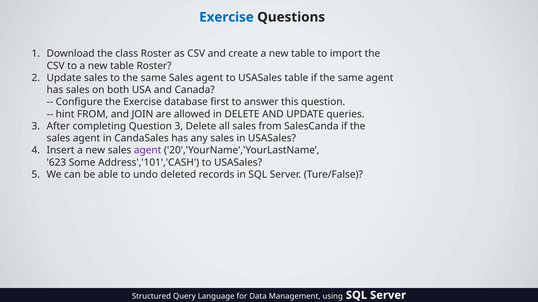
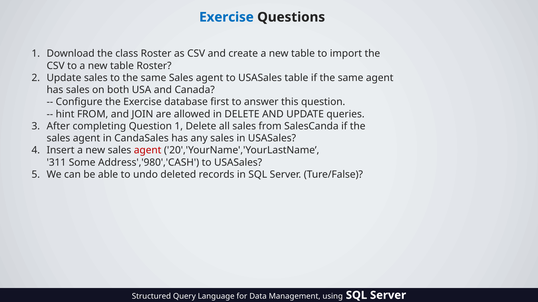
Question 3: 3 -> 1
agent at (148, 151) colour: purple -> red
623: 623 -> 311
Address','101','CASH: Address','101','CASH -> Address','980','CASH
